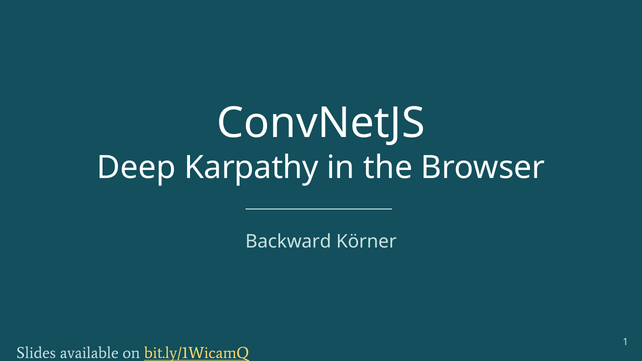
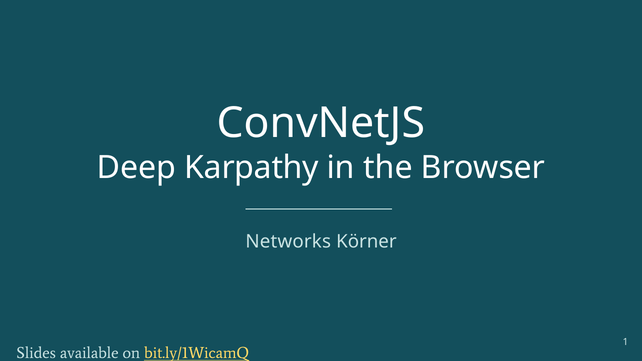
Backward: Backward -> Networks
